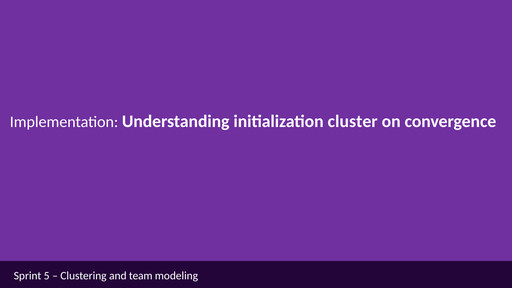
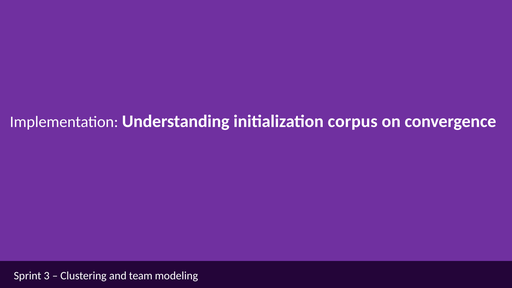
cluster: cluster -> corpus
5: 5 -> 3
